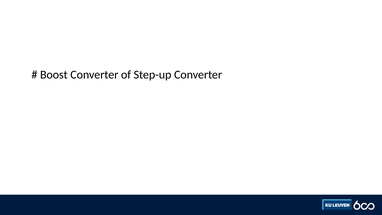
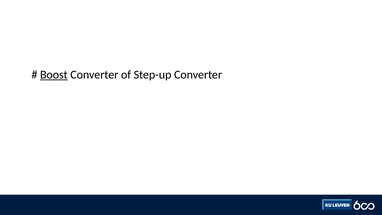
Boost underline: none -> present
